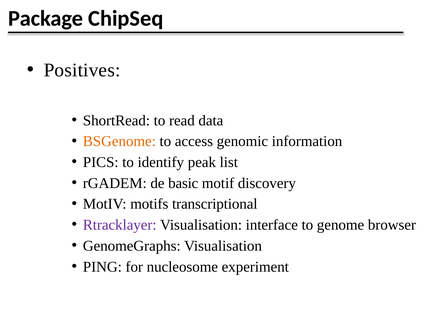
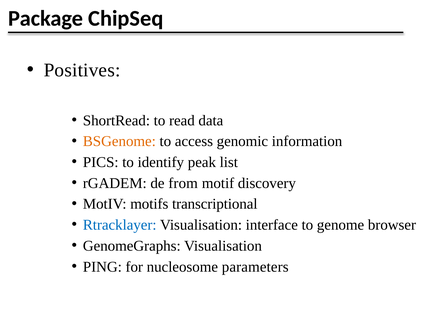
basic: basic -> from
Rtracklayer colour: purple -> blue
experiment: experiment -> parameters
